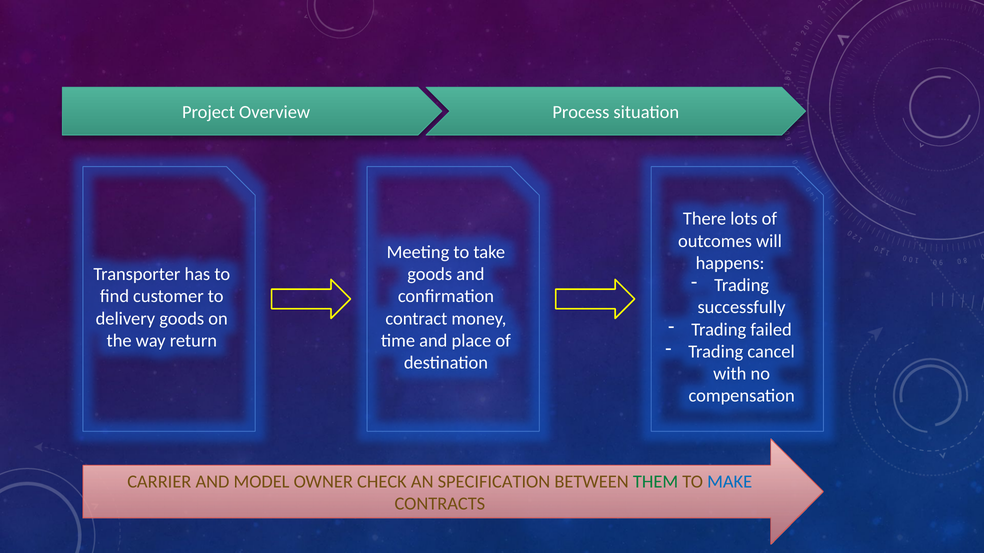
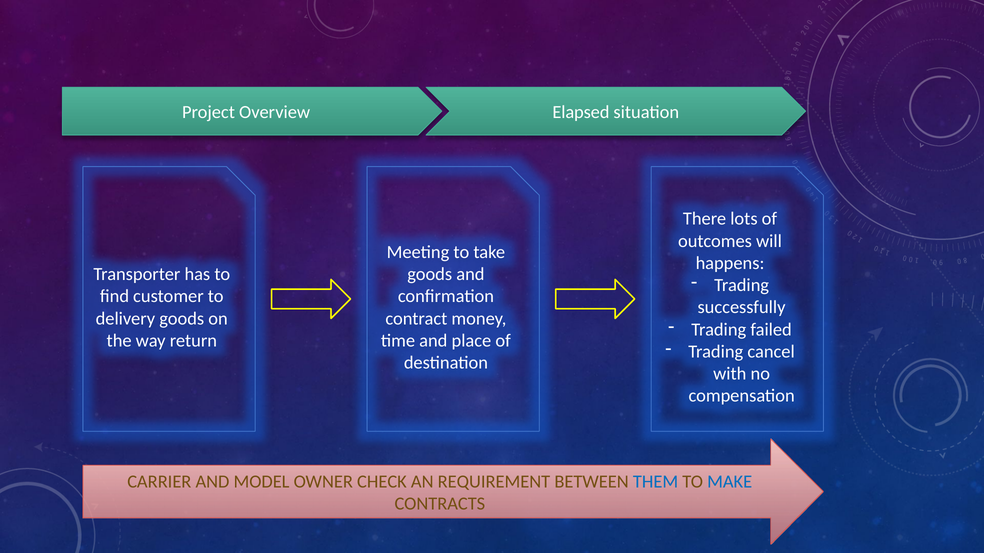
Process: Process -> Elapsed
SPECIFICATION: SPECIFICATION -> REQUIREMENT
THEM colour: green -> blue
